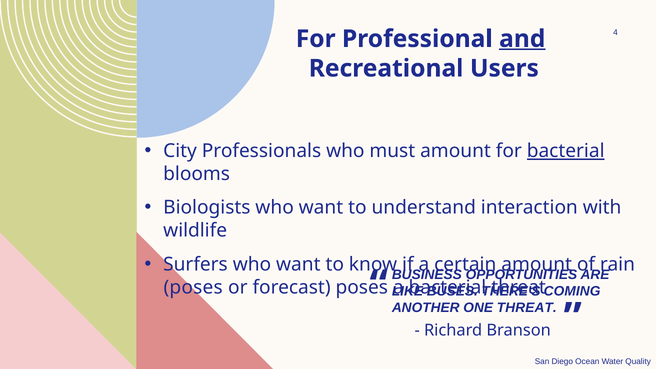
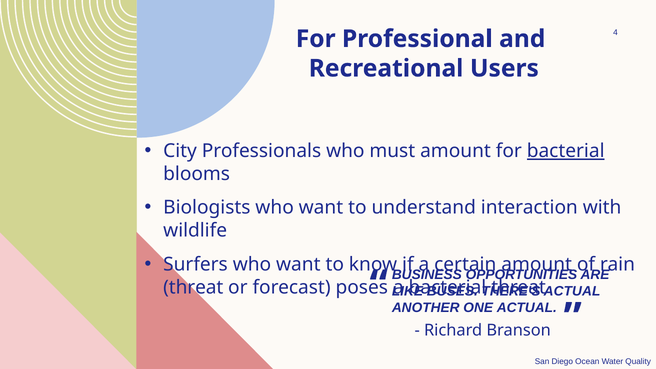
and underline: present -> none
poses at (193, 287): poses -> threat
COMING at (572, 291): COMING -> ACTUAL
ONE THREAT: THREAT -> ACTUAL
